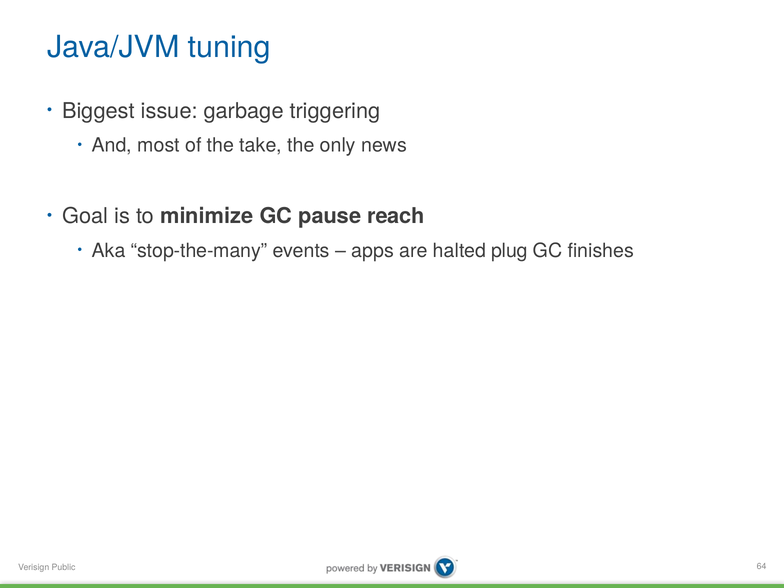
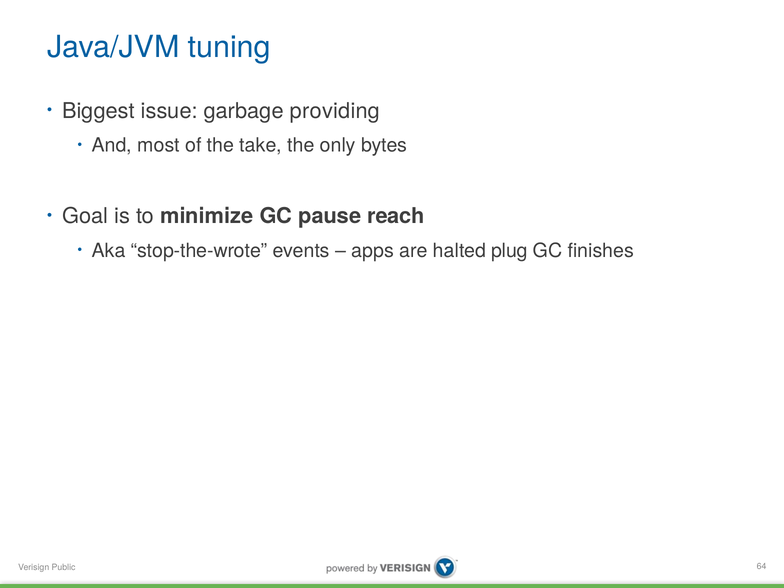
triggering: triggering -> providing
news: news -> bytes
stop-the-many: stop-the-many -> stop-the-wrote
